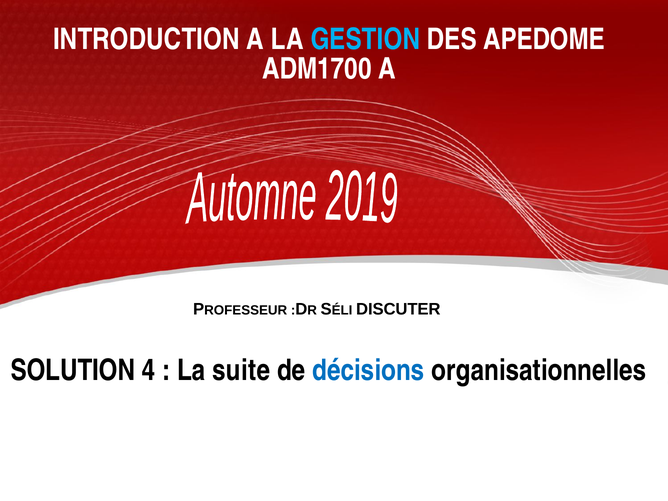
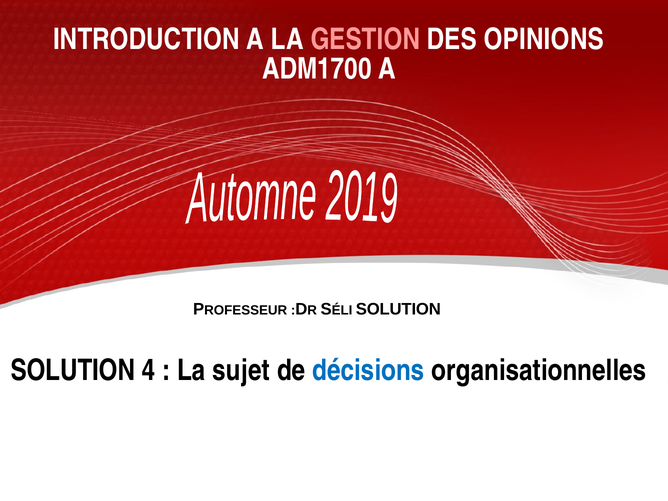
GESTION colour: light blue -> pink
APEDOME: APEDOME -> OPINIONS
DISCUTER at (398, 309): DISCUTER -> SOLUTION
suite: suite -> sujet
